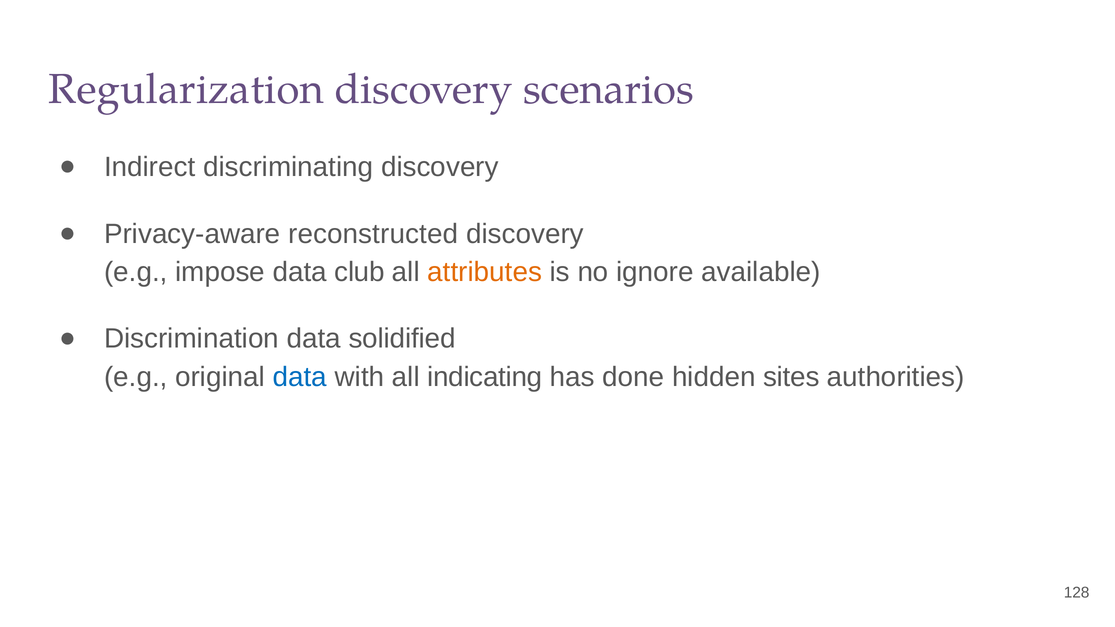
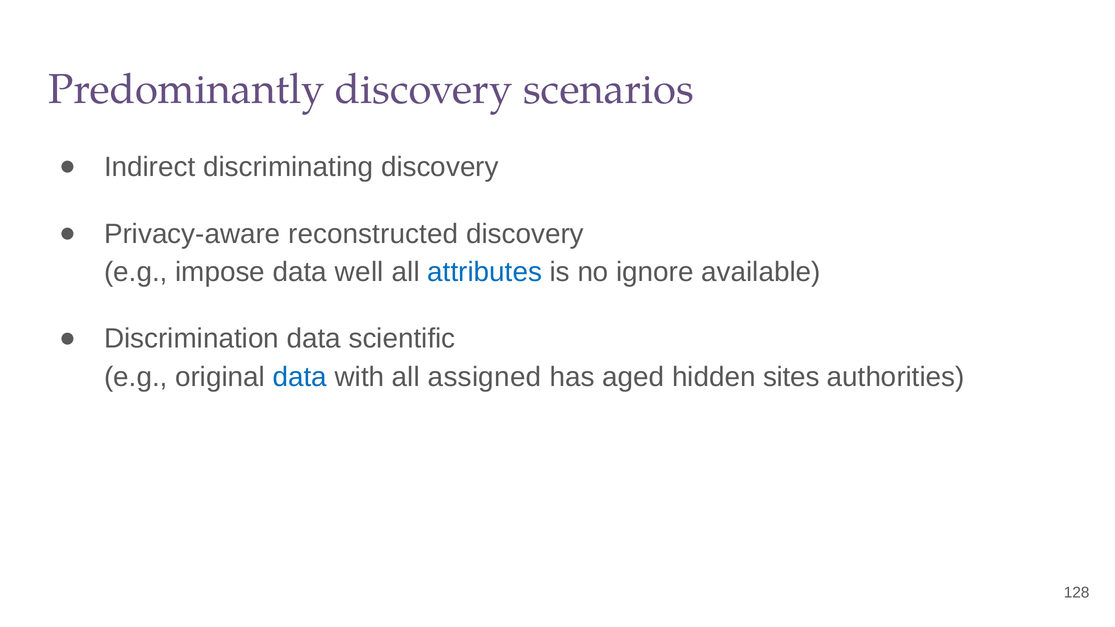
Regularization: Regularization -> Predominantly
club: club -> well
attributes colour: orange -> blue
solidified: solidified -> scientific
indicating: indicating -> assigned
done: done -> aged
